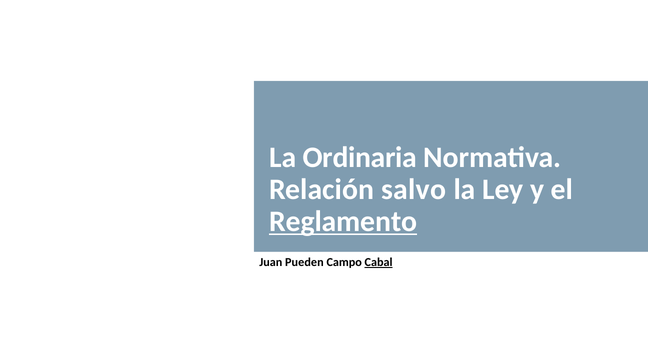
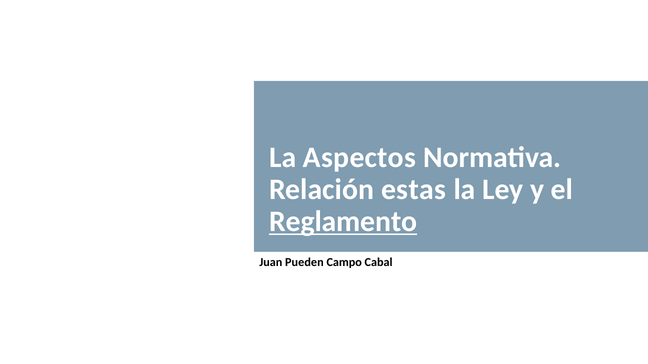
Ordinaria: Ordinaria -> Aspectos
salvo: salvo -> estas
Cabal underline: present -> none
